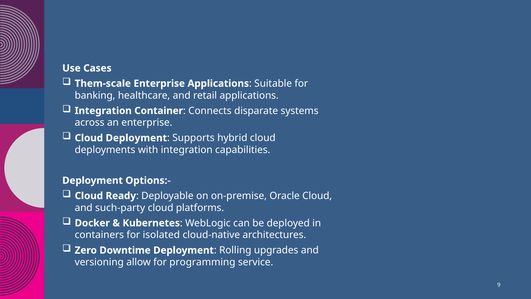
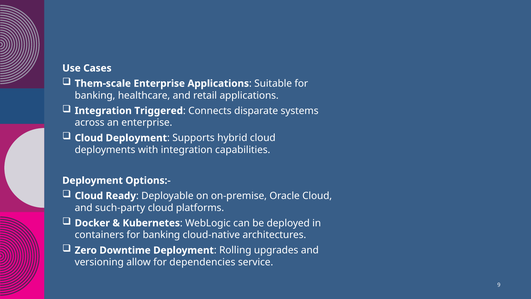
Container: Container -> Triggered
containers for isolated: isolated -> banking
programming: programming -> dependencies
